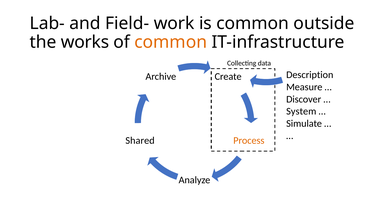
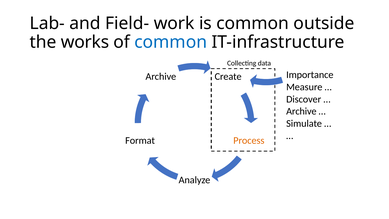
common at (171, 42) colour: orange -> blue
Description: Description -> Importance
System at (301, 111): System -> Archive
Shared: Shared -> Format
